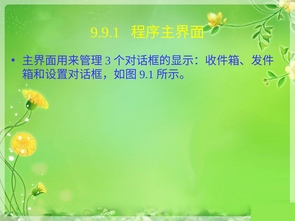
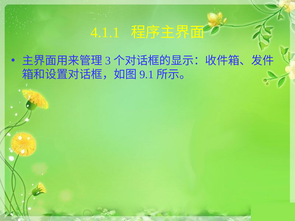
9.9.1: 9.9.1 -> 4.1.1
